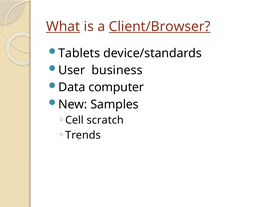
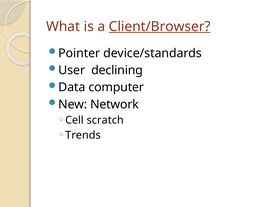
What underline: present -> none
Tablets: Tablets -> Pointer
business: business -> declining
Samples: Samples -> Network
